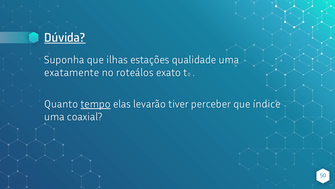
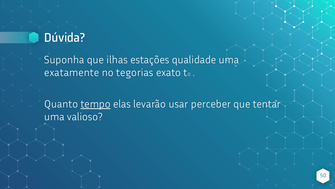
Dúvida underline: present -> none
roteálos: roteálos -> tegorias
tiver: tiver -> usar
índice: índice -> tentar
coaxial: coaxial -> valioso
